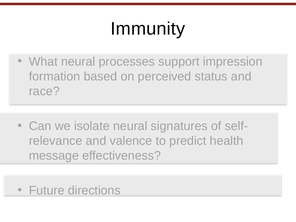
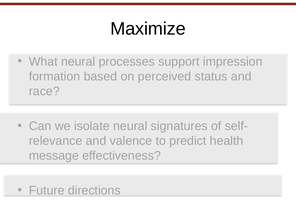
Immunity: Immunity -> Maximize
